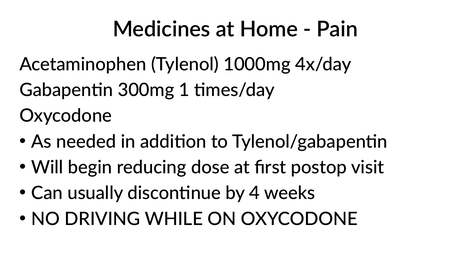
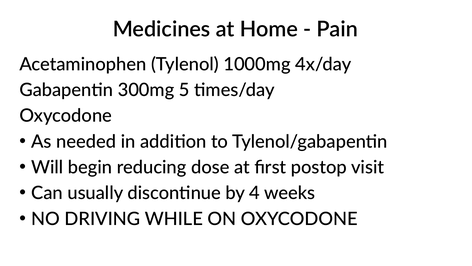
1: 1 -> 5
